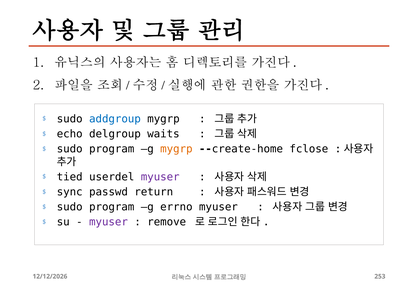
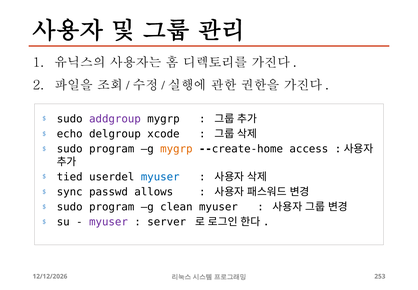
addgroup colour: blue -> purple
waits: waits -> xcode
fclose: fclose -> access
myuser at (160, 176) colour: purple -> blue
return: return -> allows
errno: errno -> clean
remove: remove -> server
